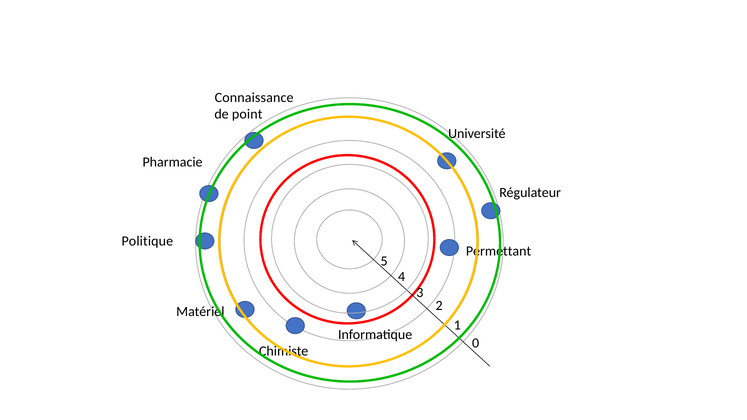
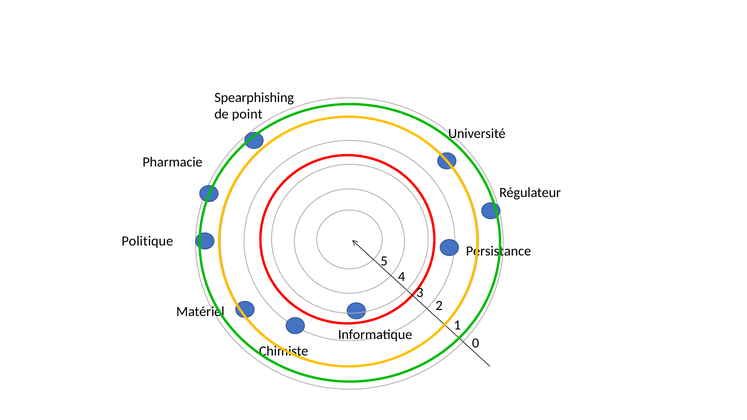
Connaissance: Connaissance -> Spearphishing
Permettant: Permettant -> Persistance
